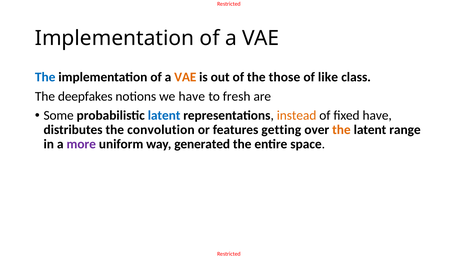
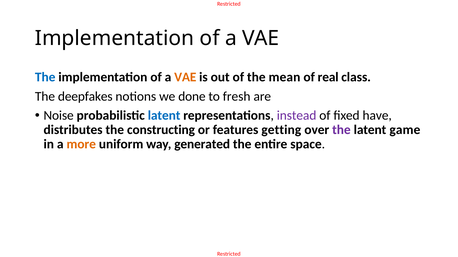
those: those -> mean
like: like -> real
we have: have -> done
Some: Some -> Noise
instead colour: orange -> purple
convolution: convolution -> constructing
the at (341, 130) colour: orange -> purple
range: range -> game
more colour: purple -> orange
